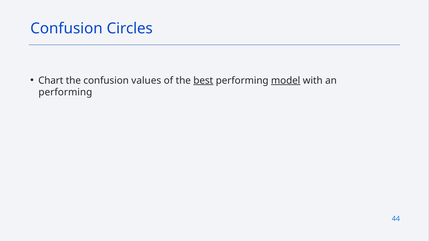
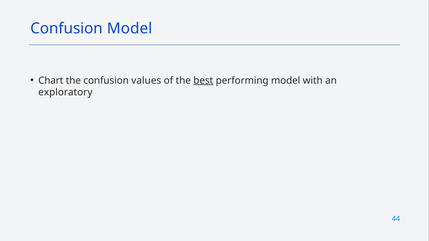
Confusion Circles: Circles -> Model
model at (286, 81) underline: present -> none
performing at (65, 92): performing -> exploratory
